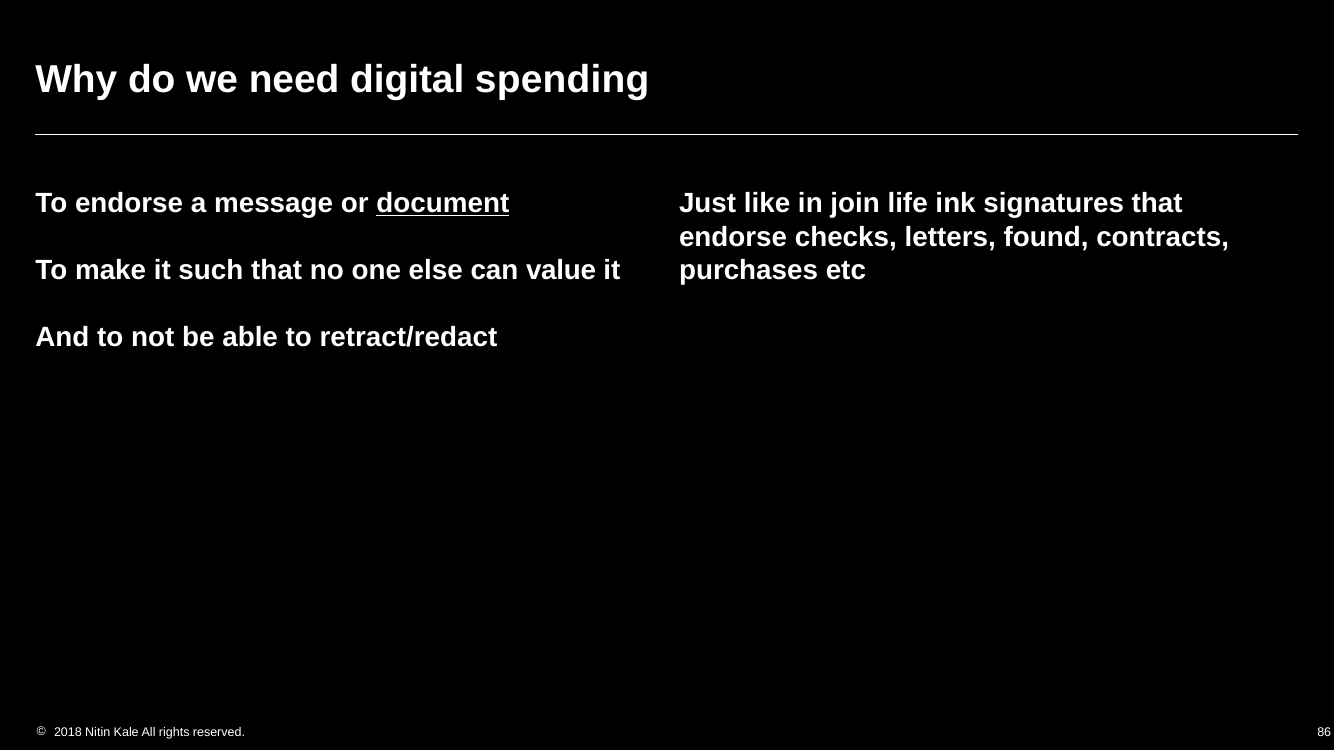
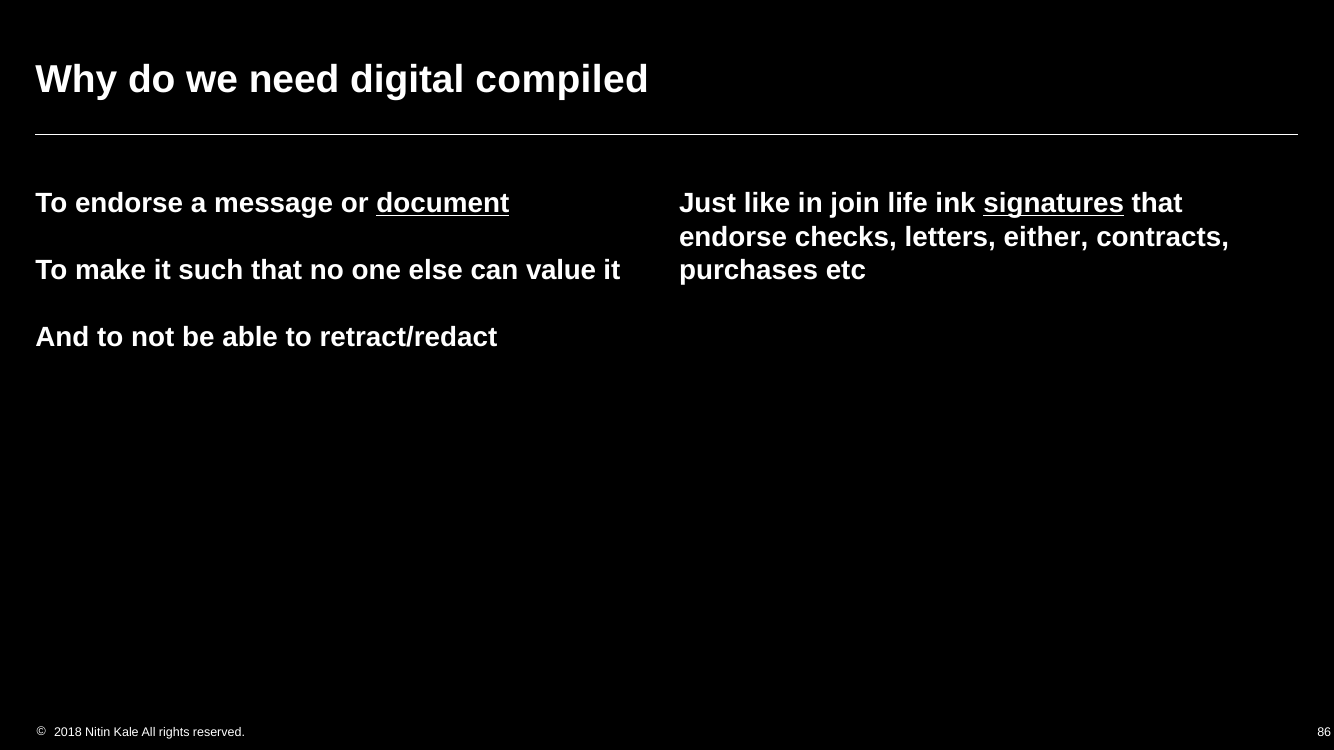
spending: spending -> compiled
signatures underline: none -> present
found: found -> either
